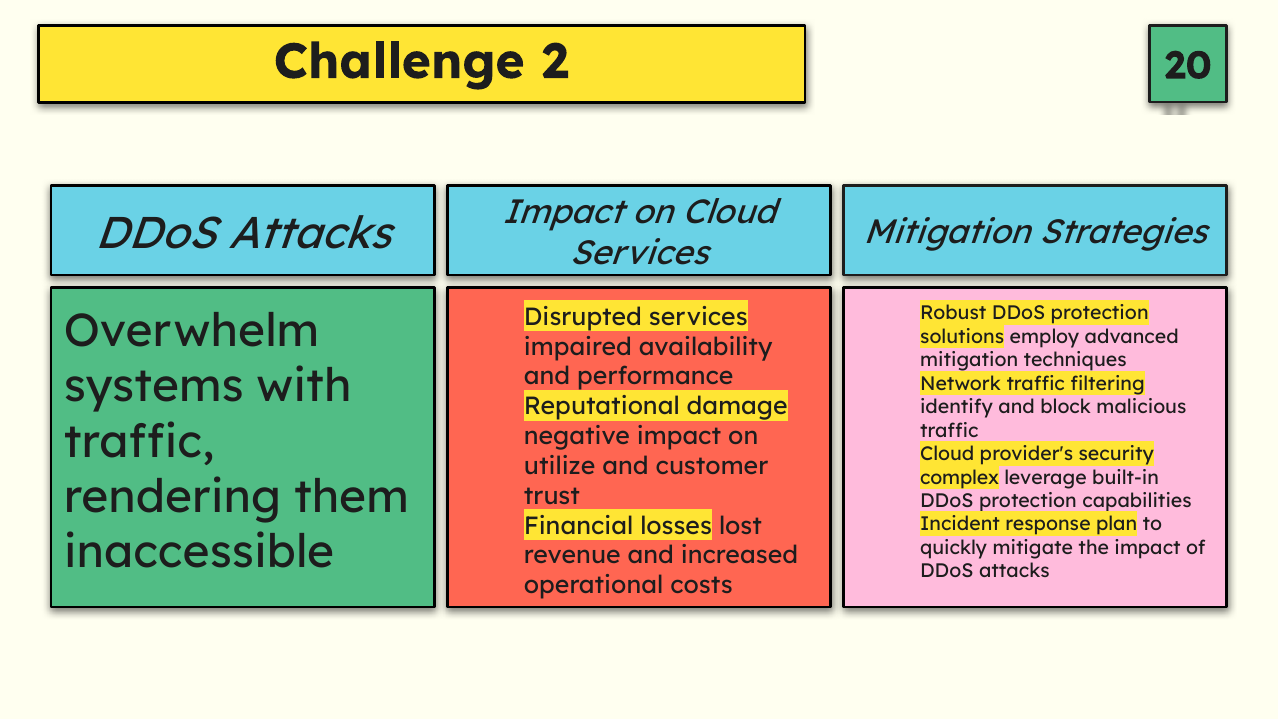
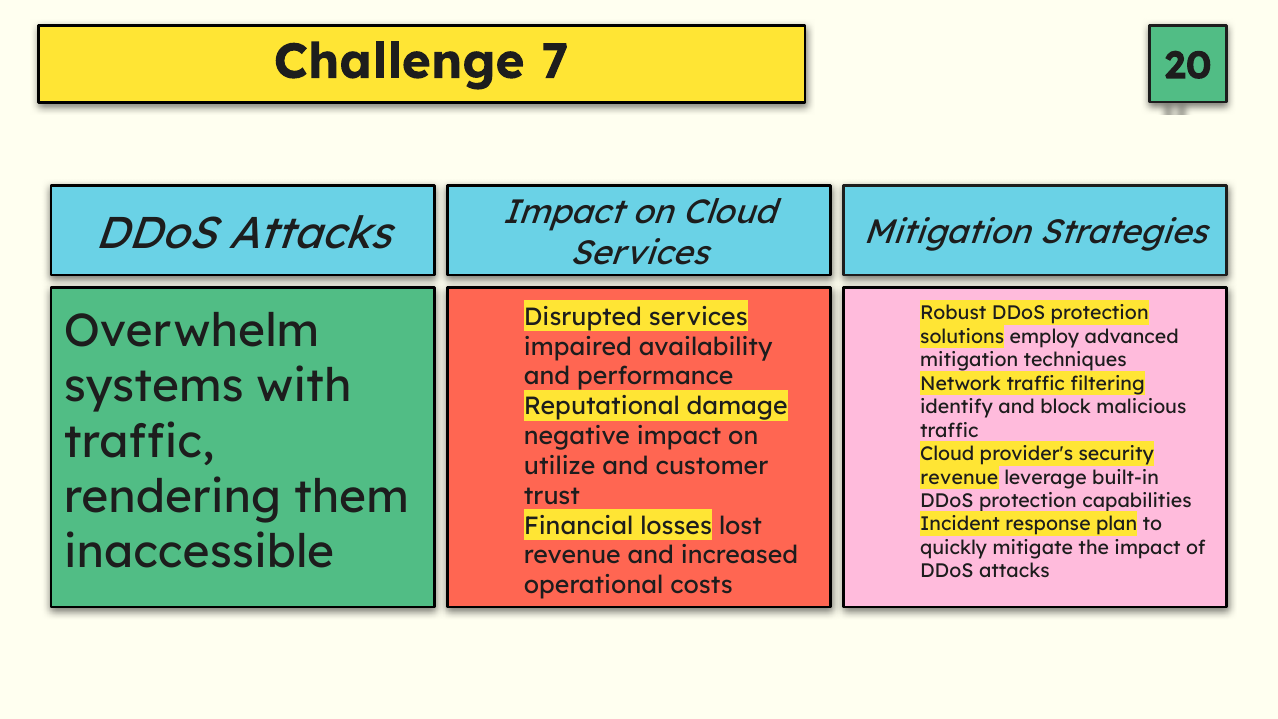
2: 2 -> 7
complex at (960, 478): complex -> revenue
